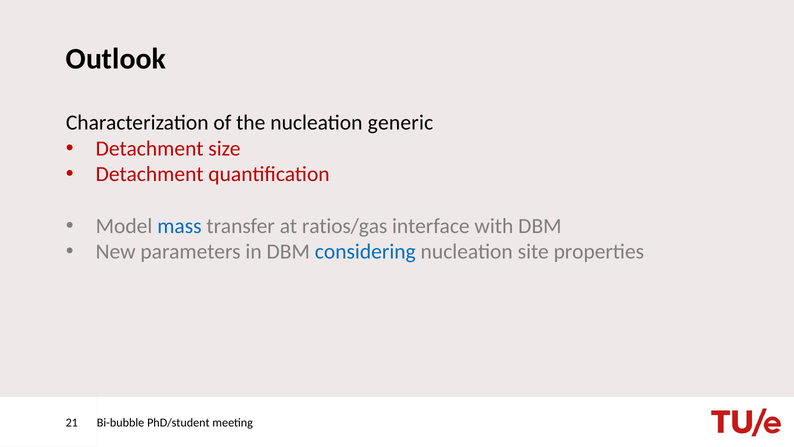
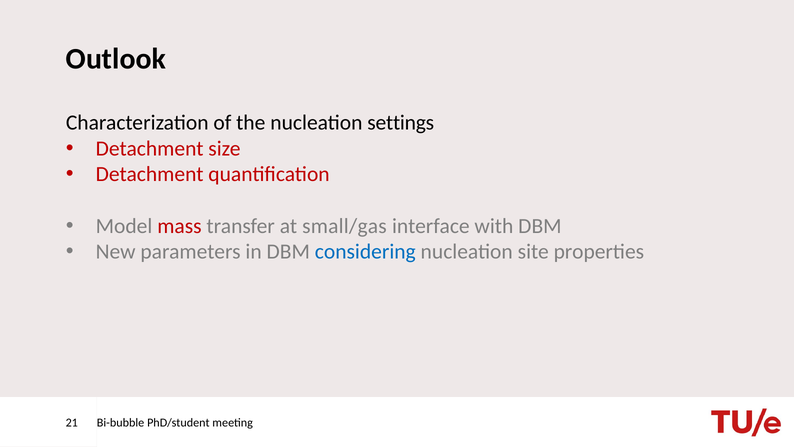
generic: generic -> settings
mass colour: blue -> red
ratios/gas: ratios/gas -> small/gas
